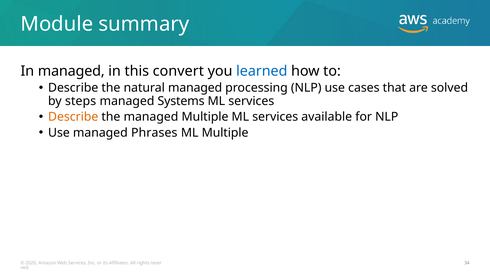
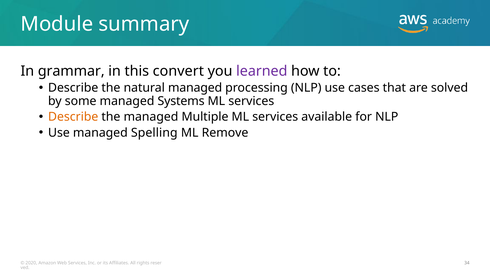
In managed: managed -> grammar
learned colour: blue -> purple
steps: steps -> some
Phrases: Phrases -> Spelling
ML Multiple: Multiple -> Remove
